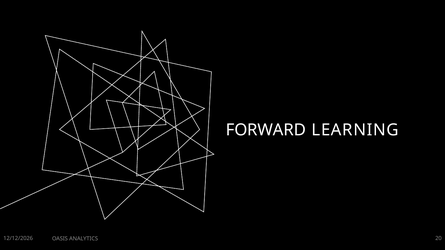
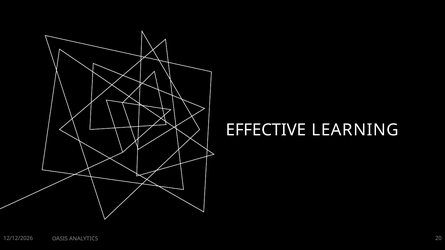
FORWARD: FORWARD -> EFFECTIVE
